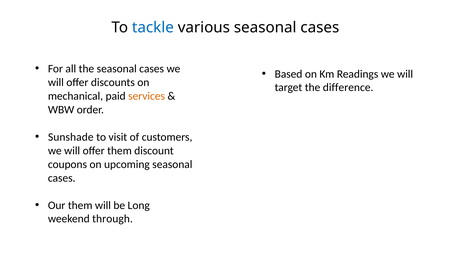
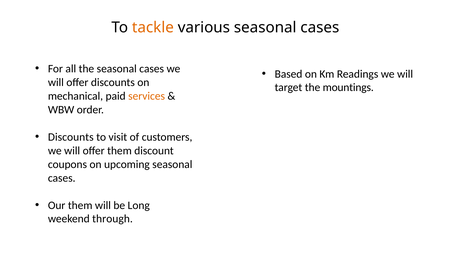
tackle colour: blue -> orange
difference: difference -> mountings
Sunshade at (71, 137): Sunshade -> Discounts
